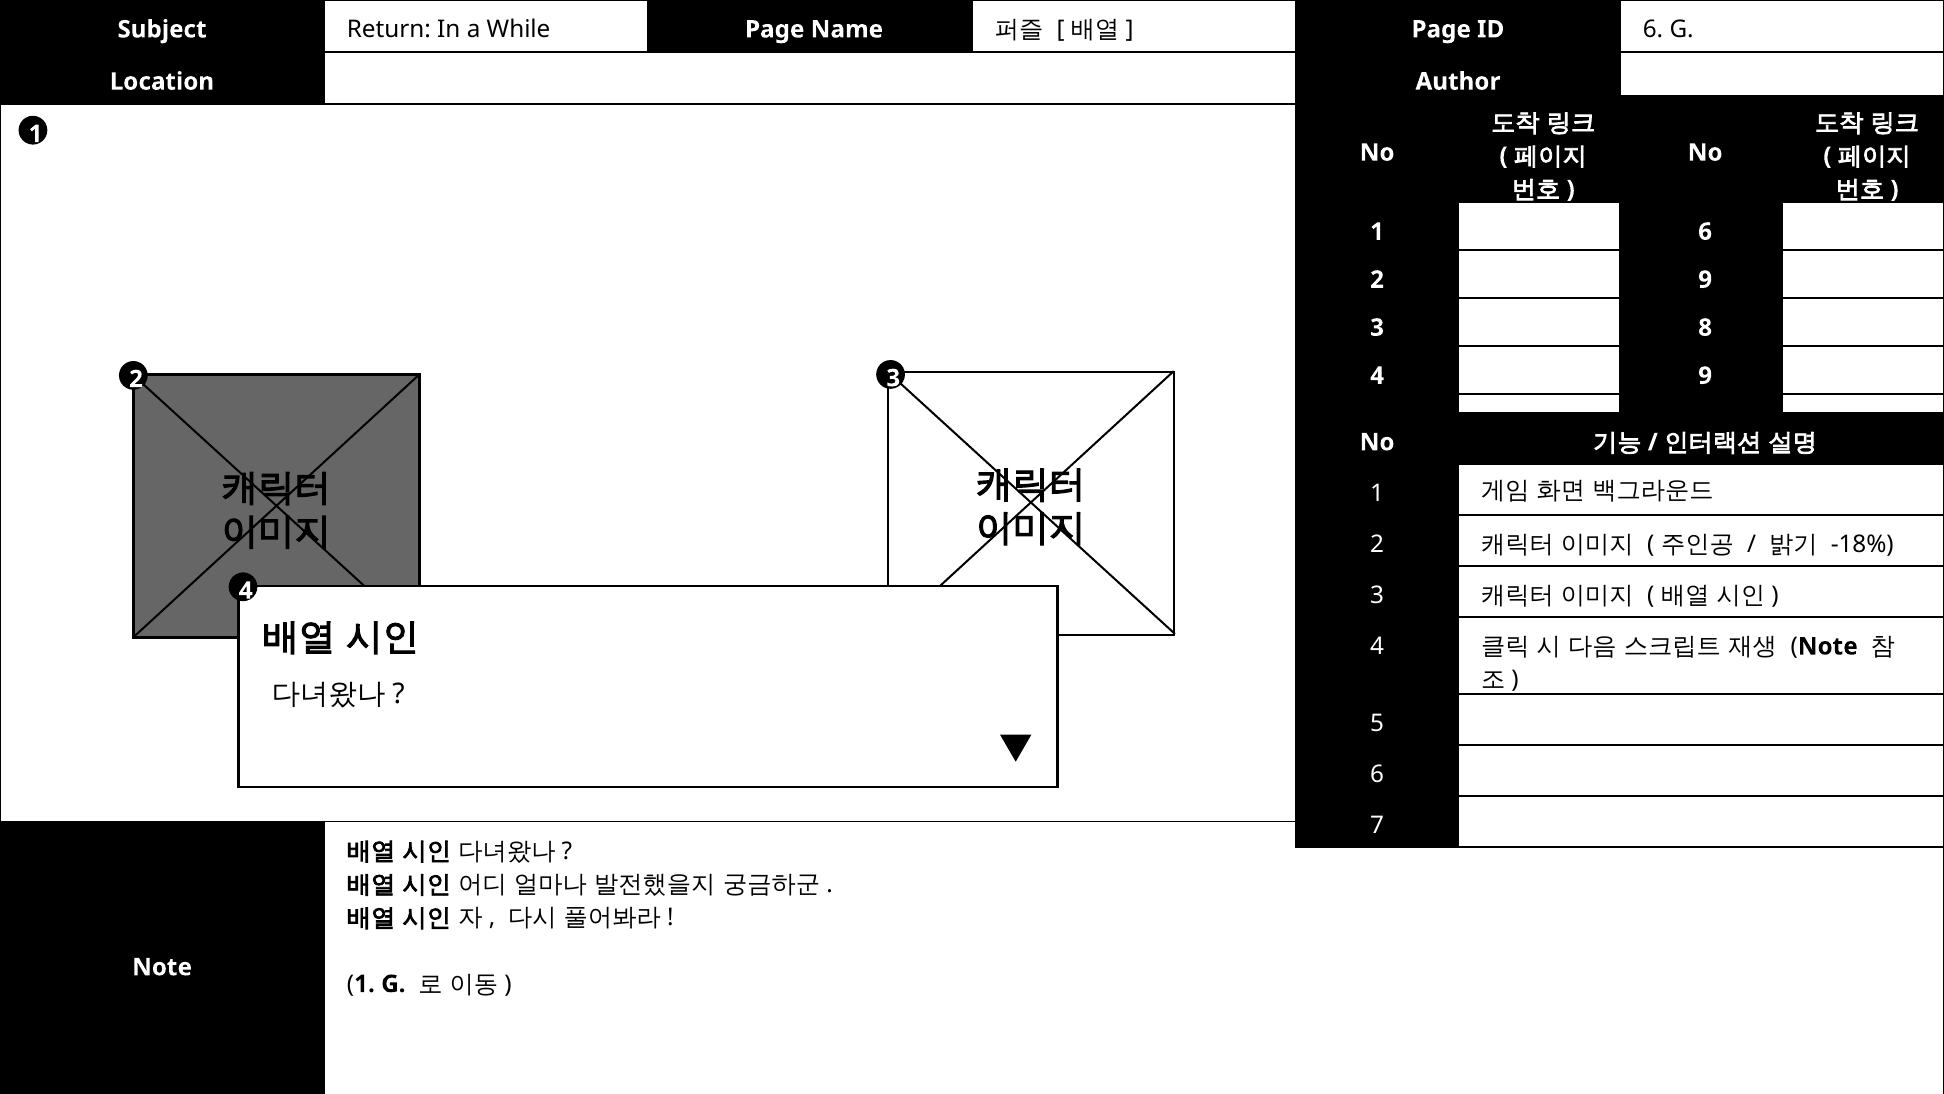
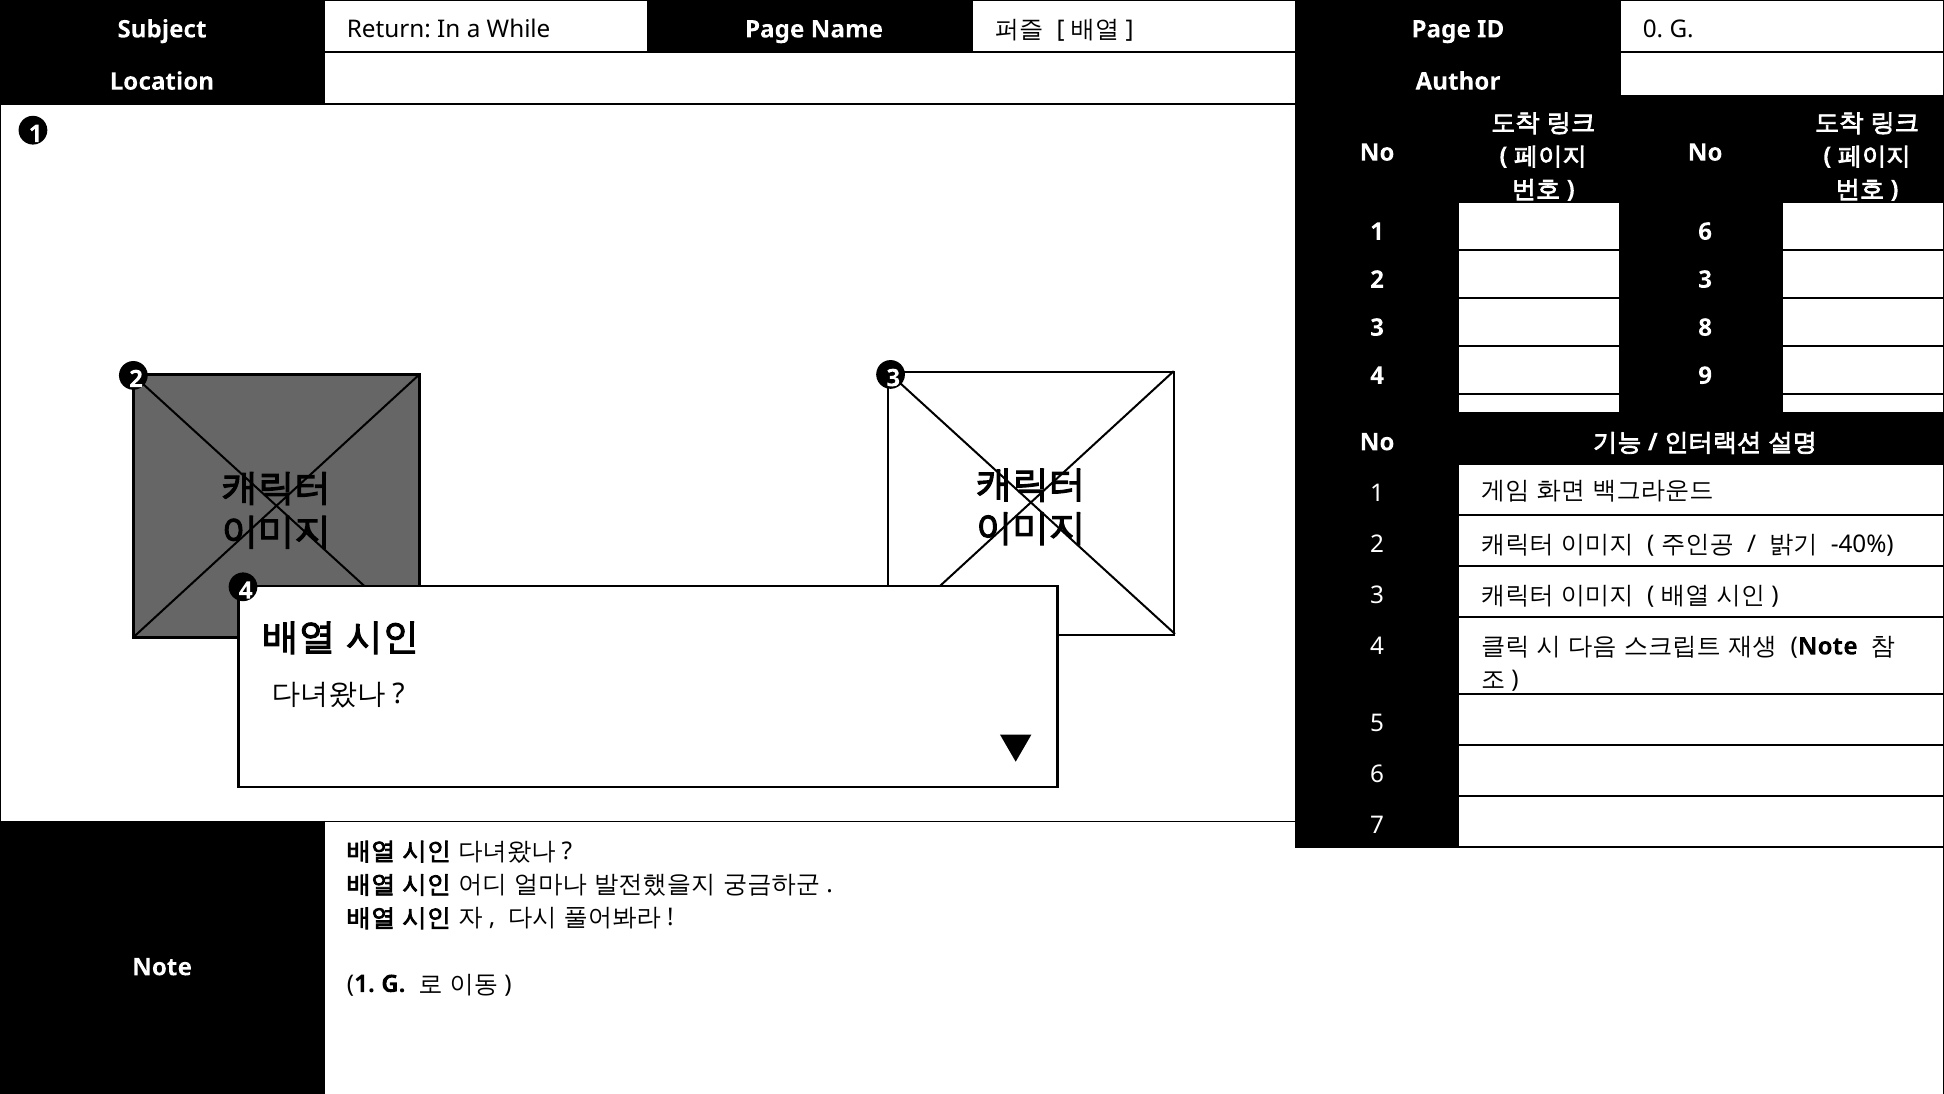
ID 6: 6 -> 0
9 at (1705, 280): 9 -> 3
-18%: -18% -> -40%
